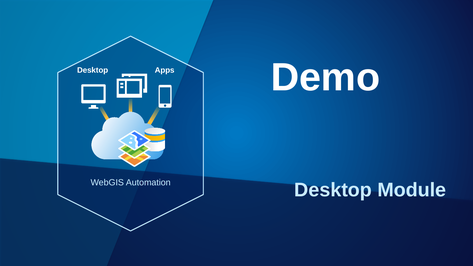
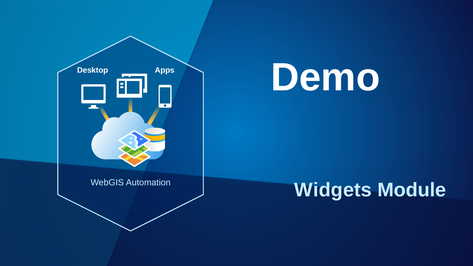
Desktop at (333, 190): Desktop -> Widgets
